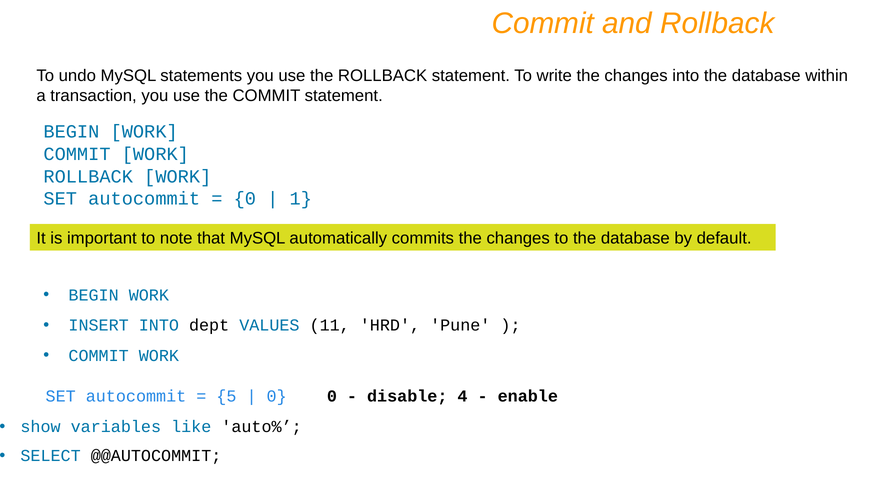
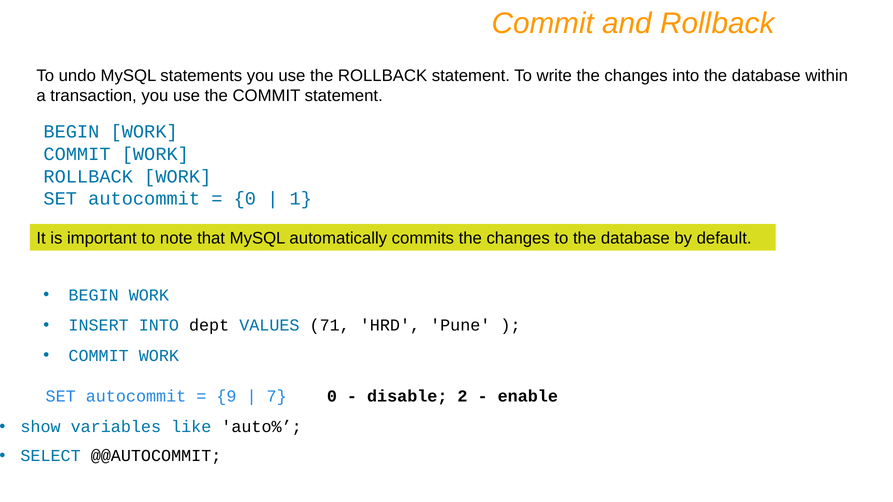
11: 11 -> 71
5: 5 -> 9
0 at (277, 396): 0 -> 7
4: 4 -> 2
